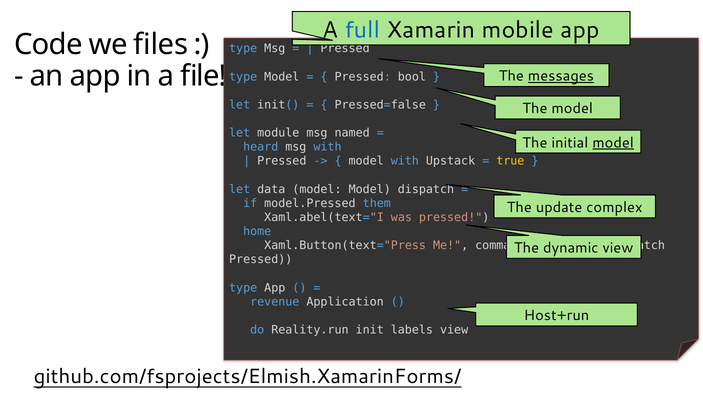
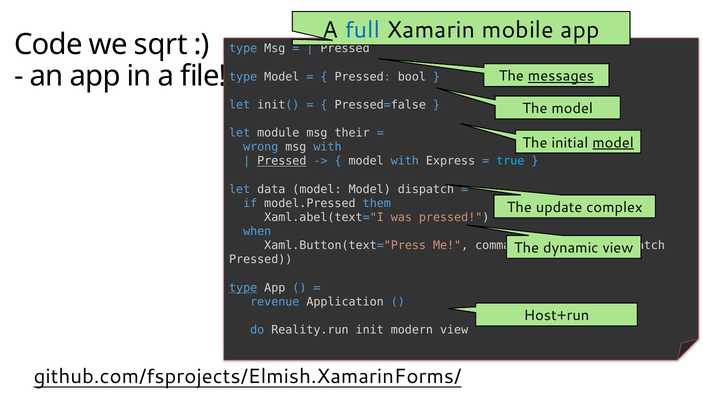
files: files -> sqrt
named: named -> their
heard: heard -> wrong
Pressed at (282, 161) underline: none -> present
Upstack: Upstack -> Express
true colour: yellow -> light blue
home: home -> when
type at (243, 287) underline: none -> present
labels: labels -> modern
